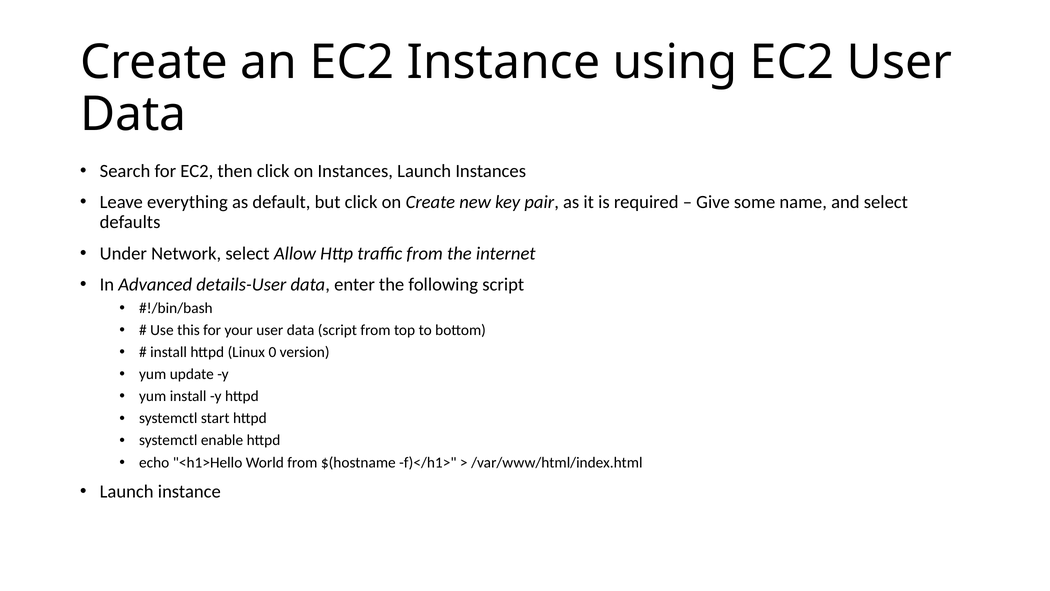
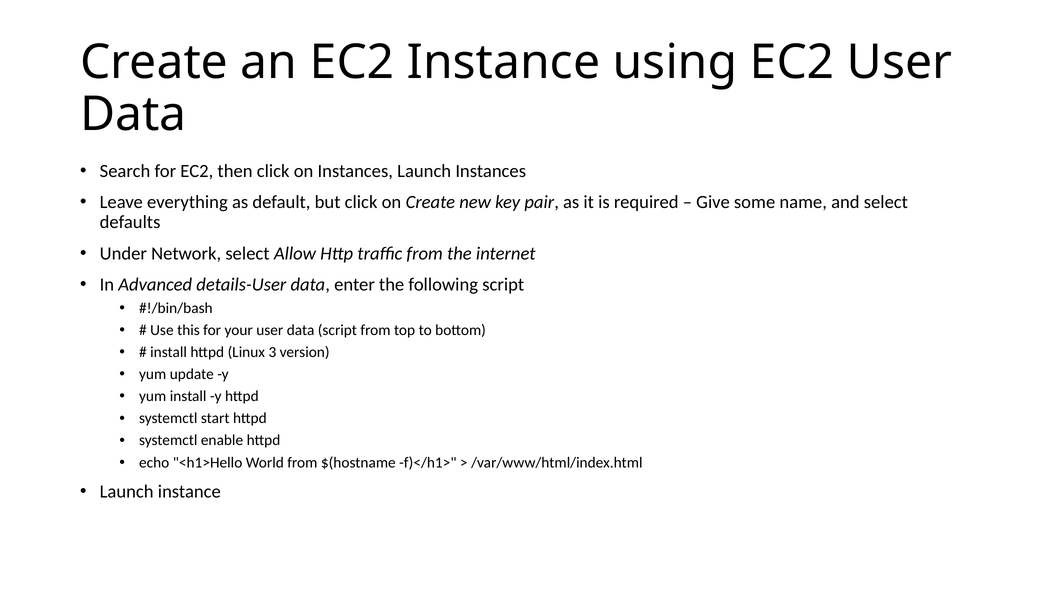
0: 0 -> 3
